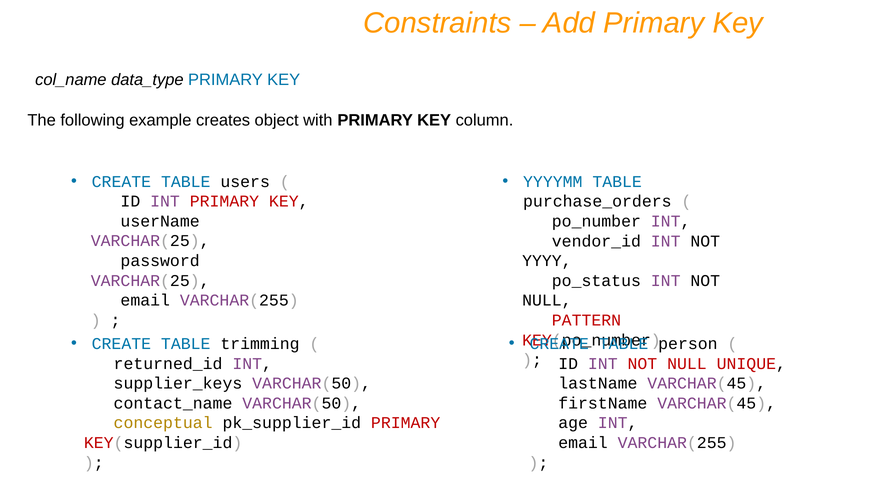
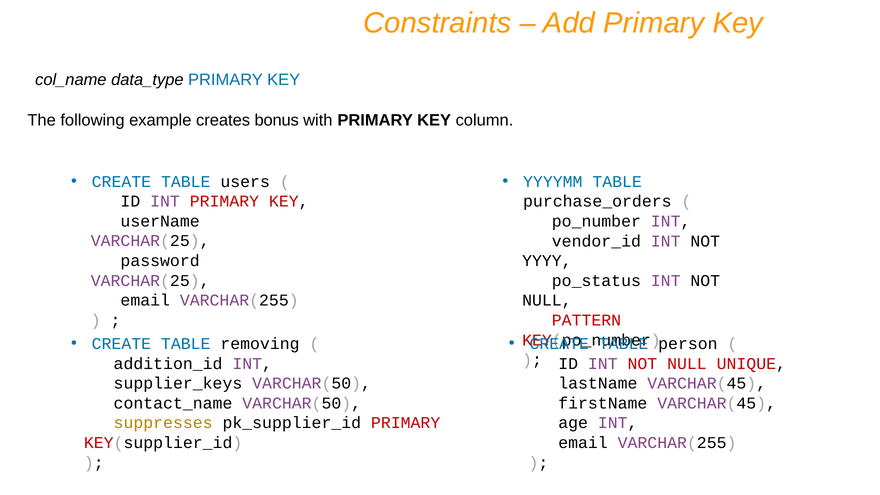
object: object -> bonus
trimming: trimming -> removing
returned_id: returned_id -> addition_id
conceptual: conceptual -> suppresses
